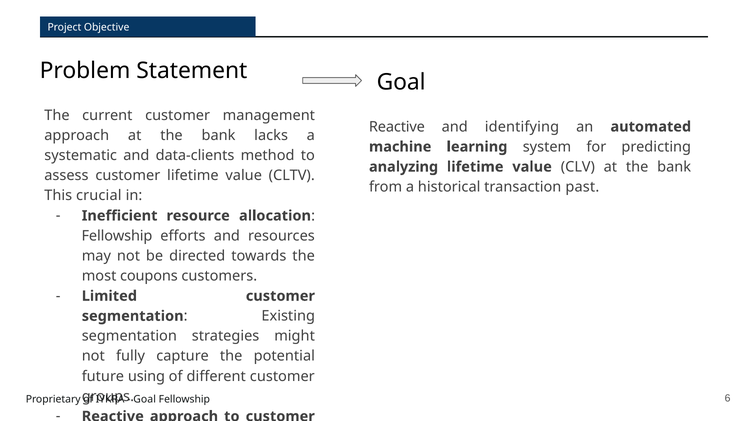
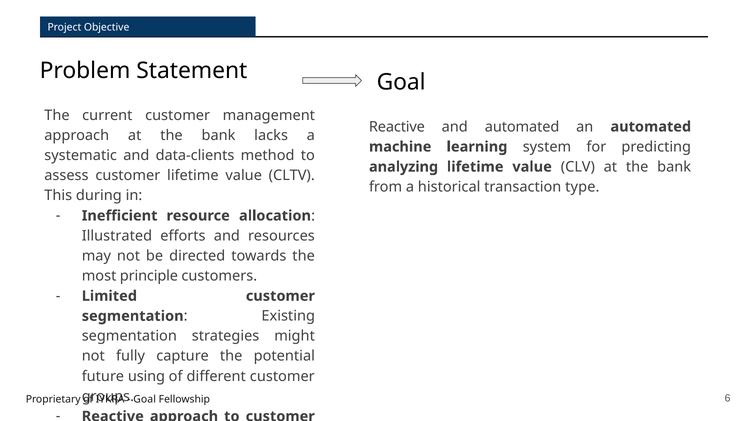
and identifying: identifying -> automated
past: past -> type
crucial: crucial -> during
Fellowship at (117, 236): Fellowship -> Illustrated
coupons: coupons -> principle
